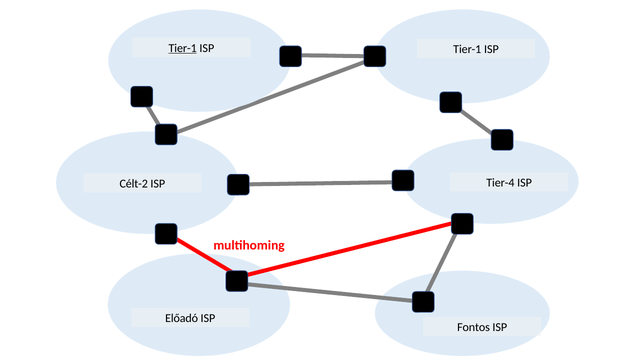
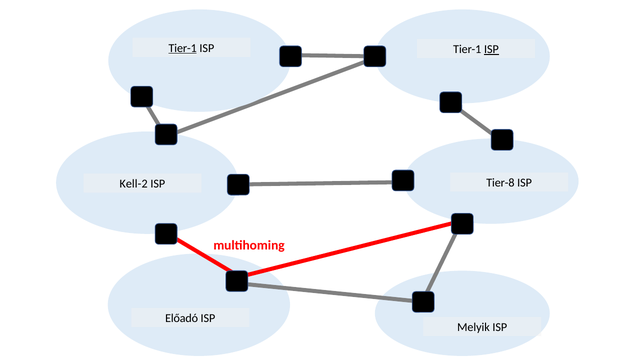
ISP at (491, 49) underline: none -> present
Célt-2: Célt-2 -> Kell-2
Tier-4: Tier-4 -> Tier-8
Fontos: Fontos -> Melyik
